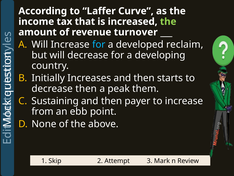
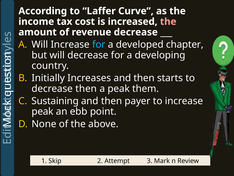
that: that -> cost
the at (168, 22) colour: light green -> pink
revenue turnover: turnover -> decrease
reclaim: reclaim -> chapter
from at (43, 111): from -> peak
